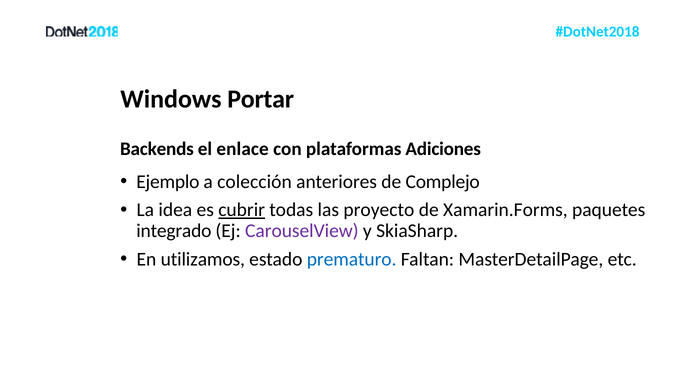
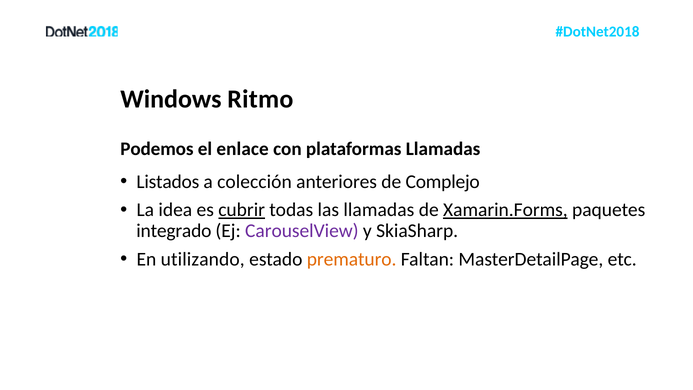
Portar: Portar -> Ritmo
Backends: Backends -> Podemos
plataformas Adiciones: Adiciones -> Llamadas
Ejemplo: Ejemplo -> Listados
las proyecto: proyecto -> llamadas
Xamarin.Forms underline: none -> present
utilizamos: utilizamos -> utilizando
prematuro colour: blue -> orange
